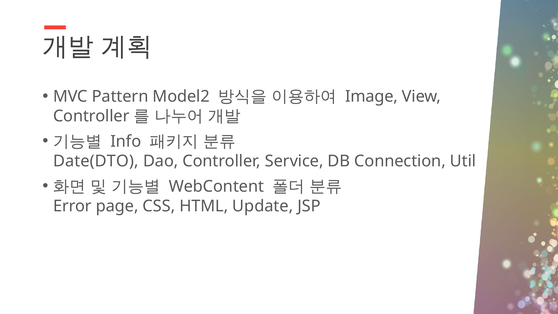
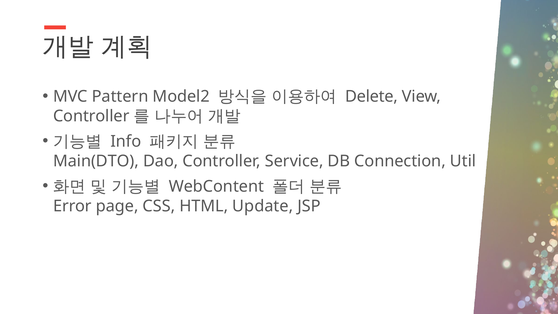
Image: Image -> Delete
Date(DTO: Date(DTO -> Main(DTO
